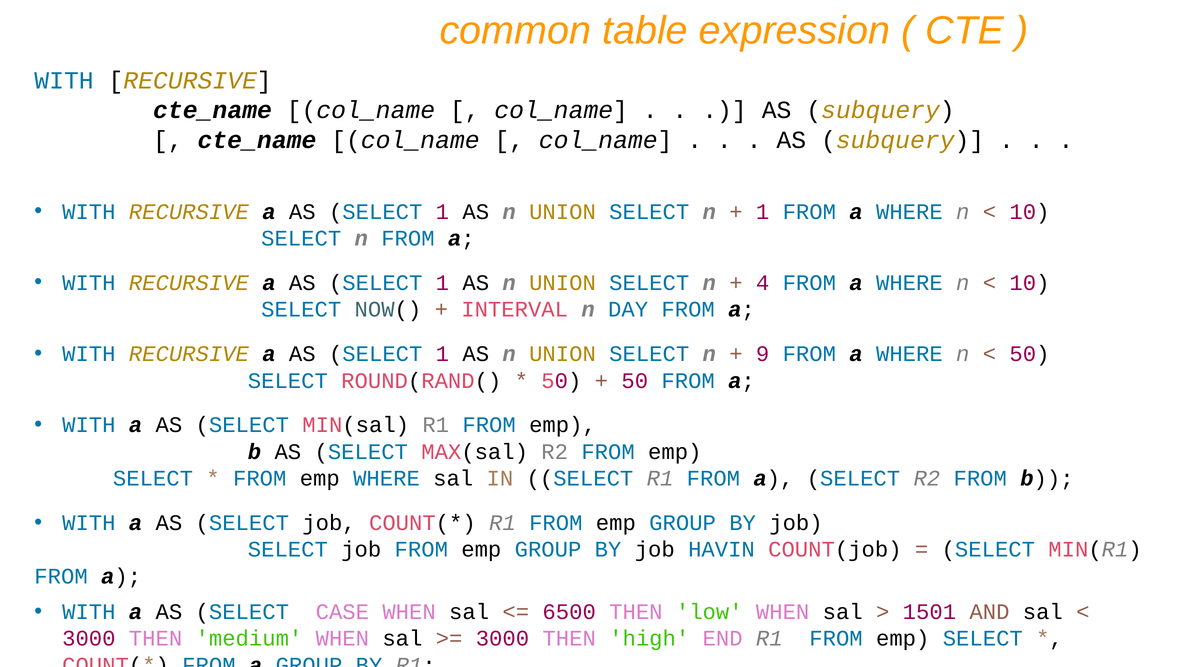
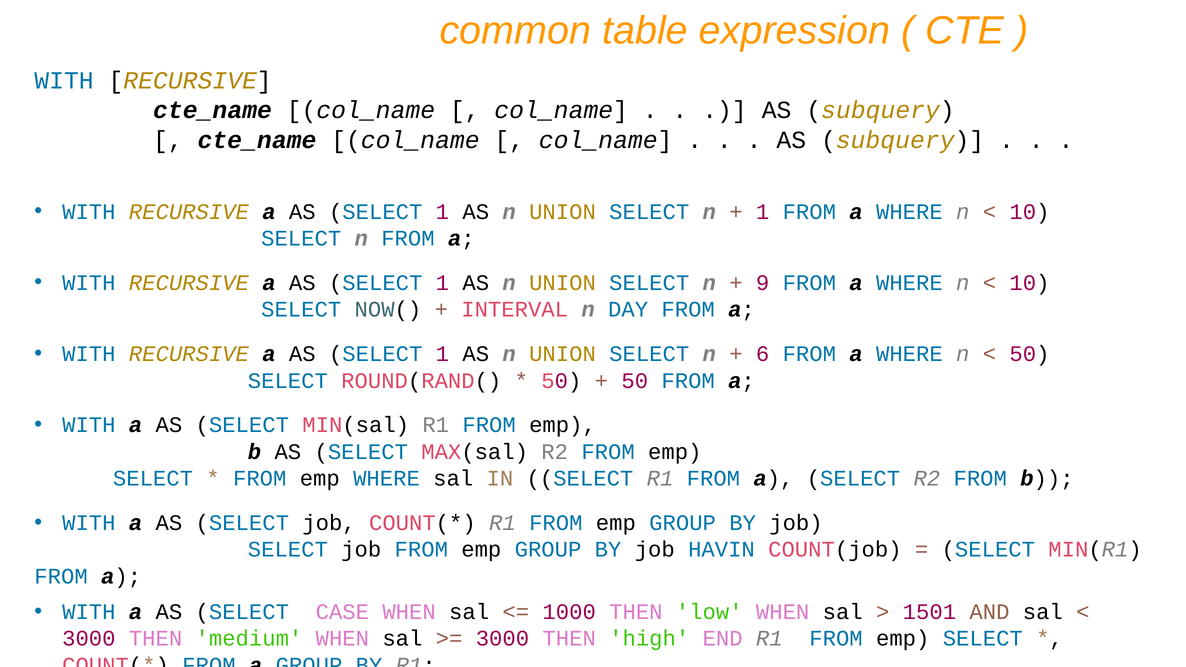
4: 4 -> 9
9: 9 -> 6
6500: 6500 -> 1000
